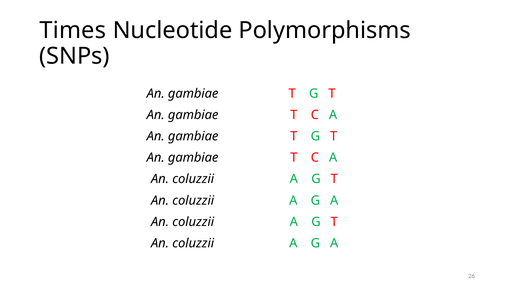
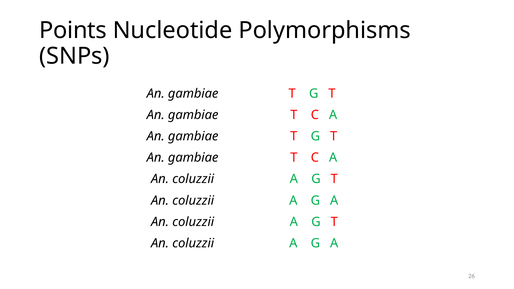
Times: Times -> Points
